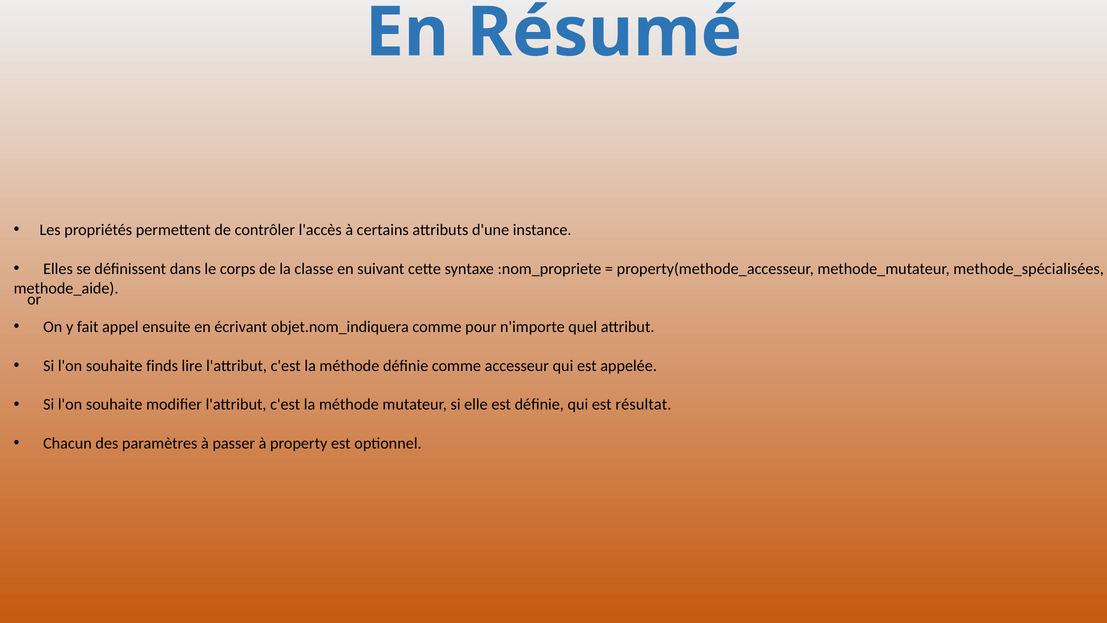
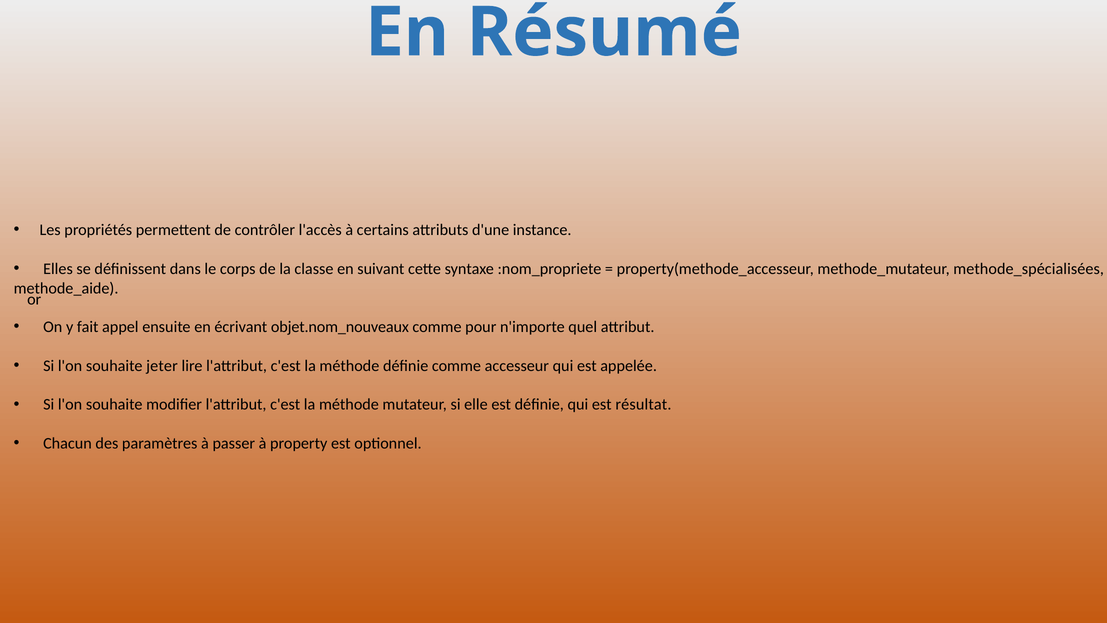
objet.nom_indiquera: objet.nom_indiquera -> objet.nom_nouveaux
finds: finds -> jeter
